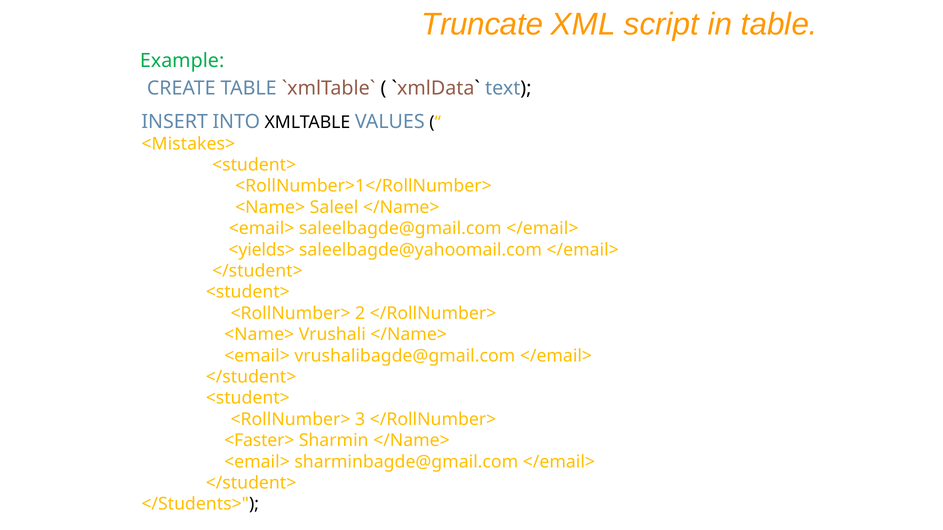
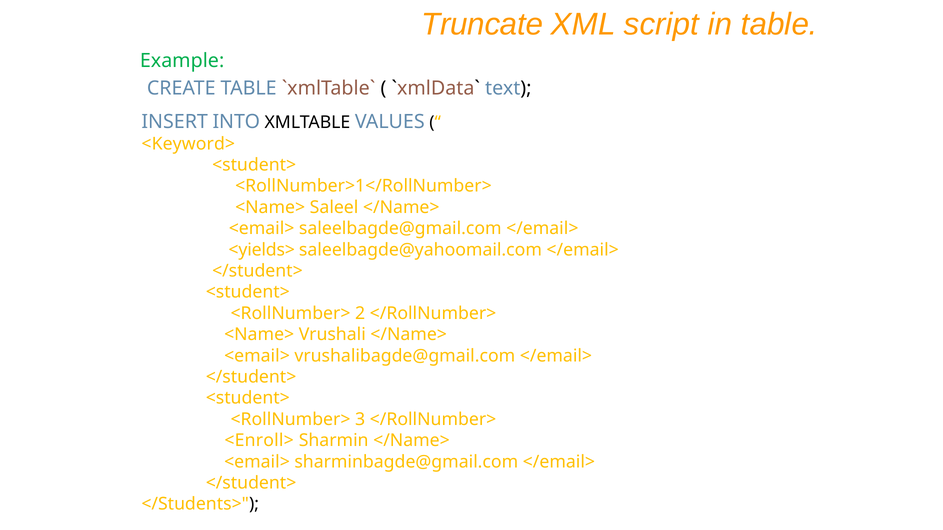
<Mistakes>: <Mistakes> -> <Keyword>
<Faster>: <Faster> -> <Enroll>
